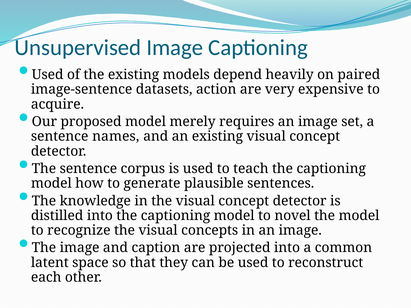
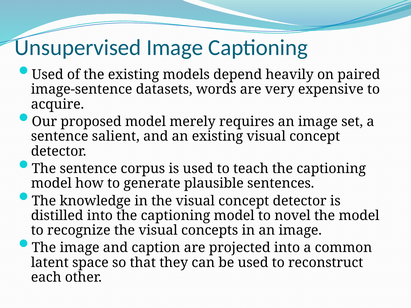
action: action -> words
names: names -> salient
